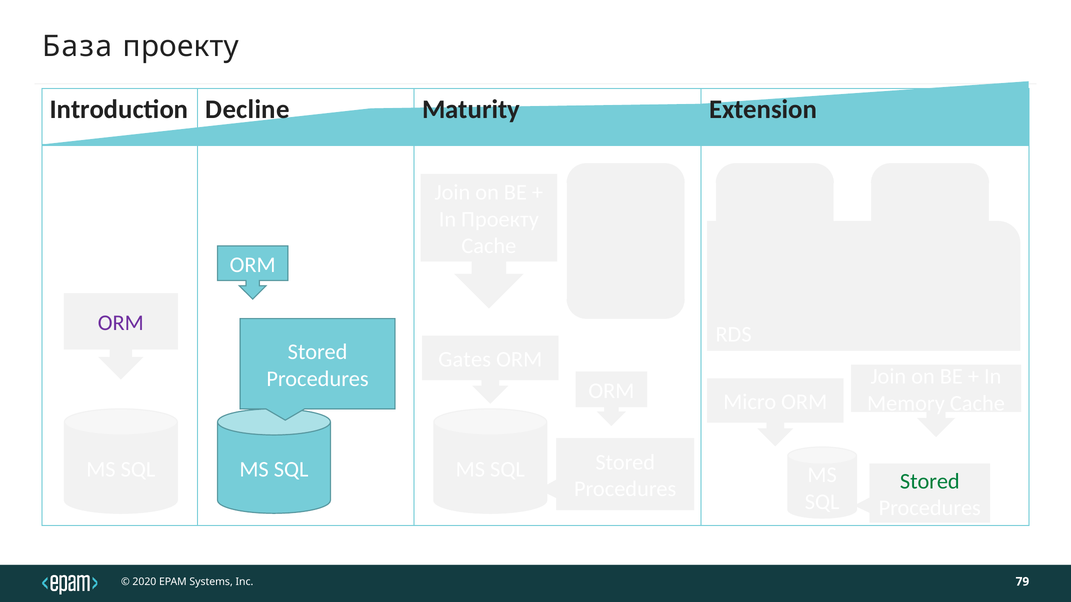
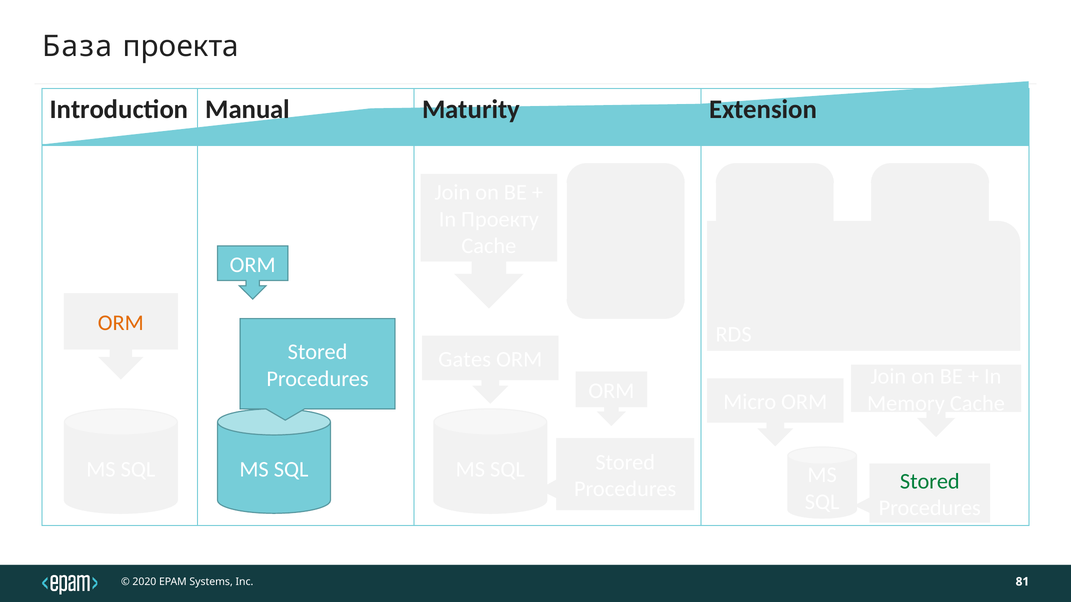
База проекту: проекту -> проекта
Decline: Decline -> Manual
ORM at (121, 323) colour: purple -> orange
79: 79 -> 81
